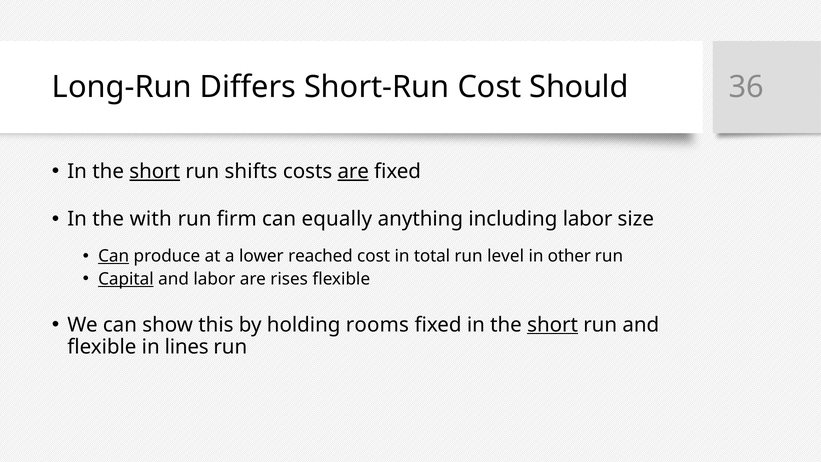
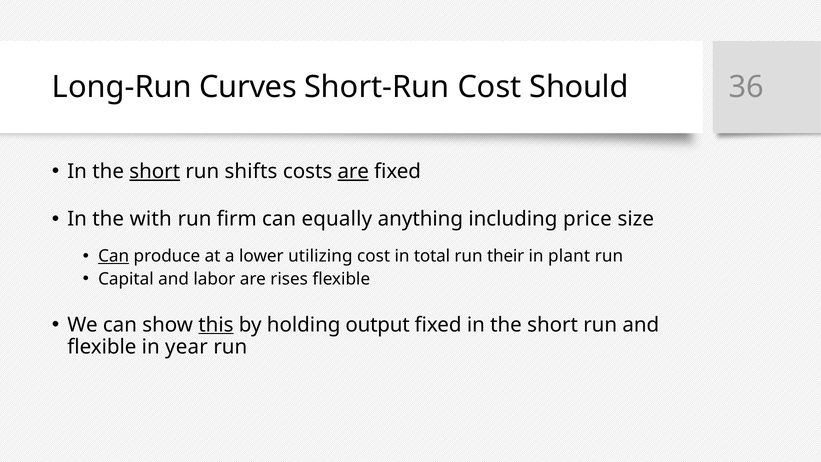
Differs: Differs -> Curves
including labor: labor -> price
reached: reached -> utilizing
level: level -> their
other: other -> plant
Capital underline: present -> none
this underline: none -> present
rooms: rooms -> output
short at (553, 325) underline: present -> none
lines: lines -> year
